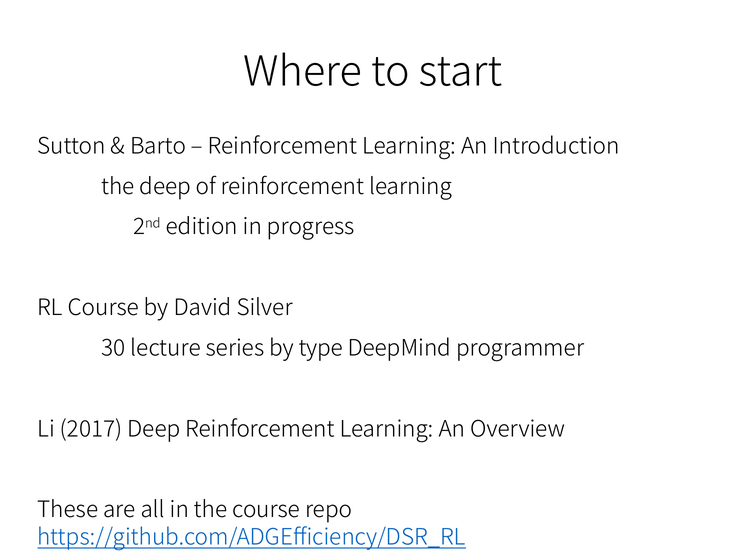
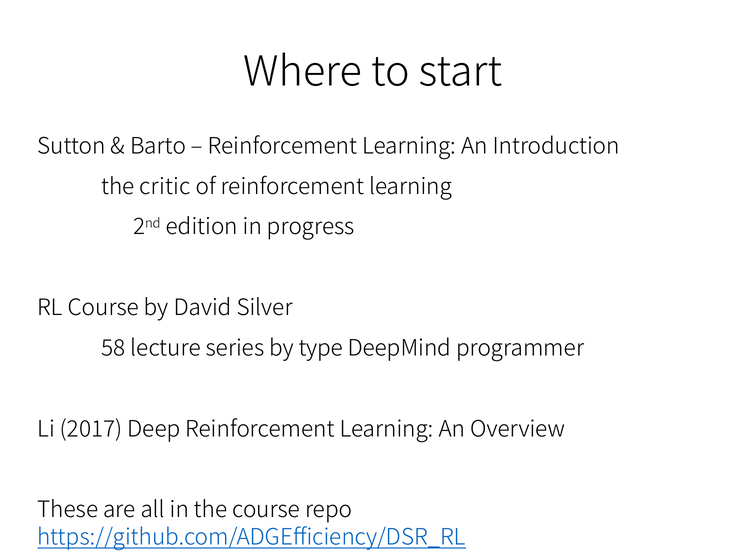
the deep: deep -> critic
30: 30 -> 58
